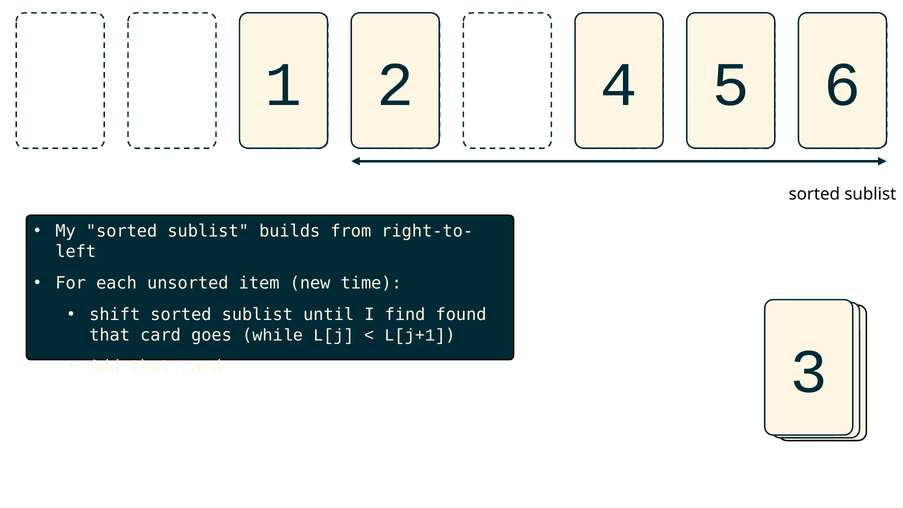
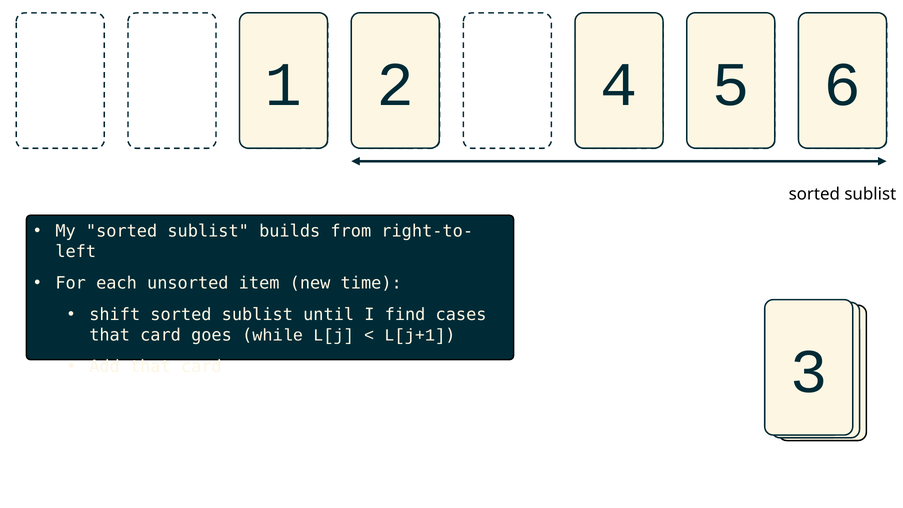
found: found -> cases
